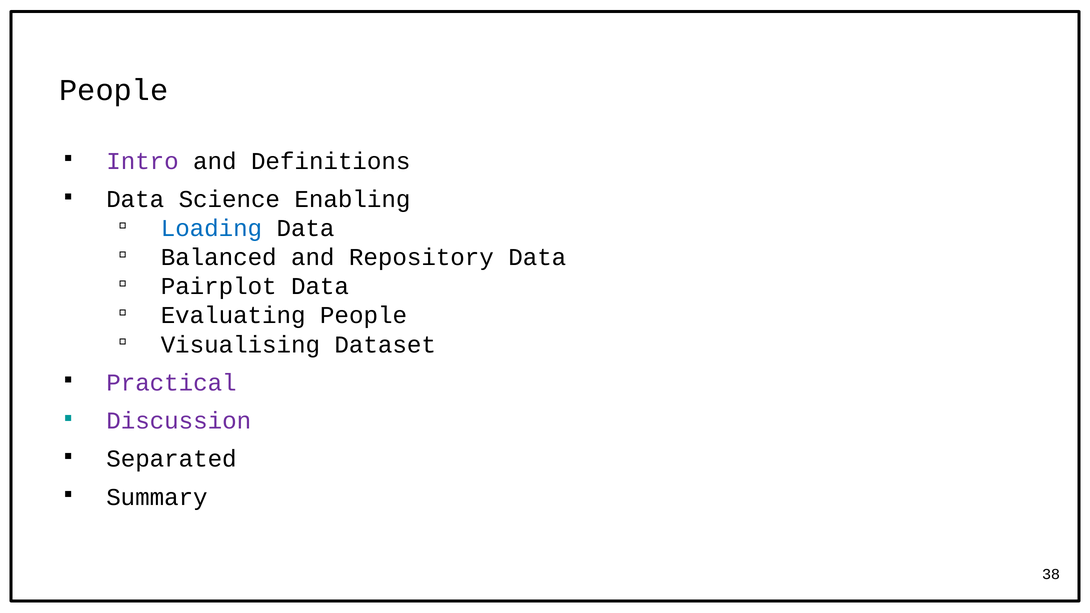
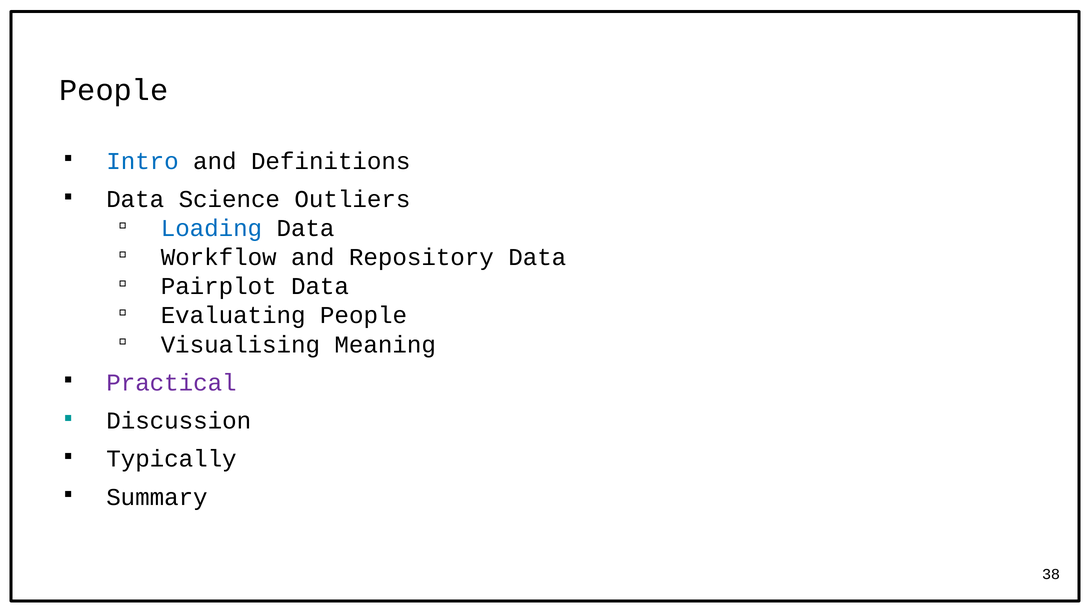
Intro colour: purple -> blue
Enabling: Enabling -> Outliers
Balanced: Balanced -> Workflow
Dataset: Dataset -> Meaning
Discussion colour: purple -> black
Separated: Separated -> Typically
